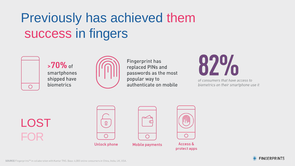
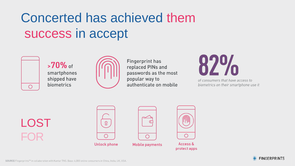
Previously: Previously -> Concerted
fingers: fingers -> accept
